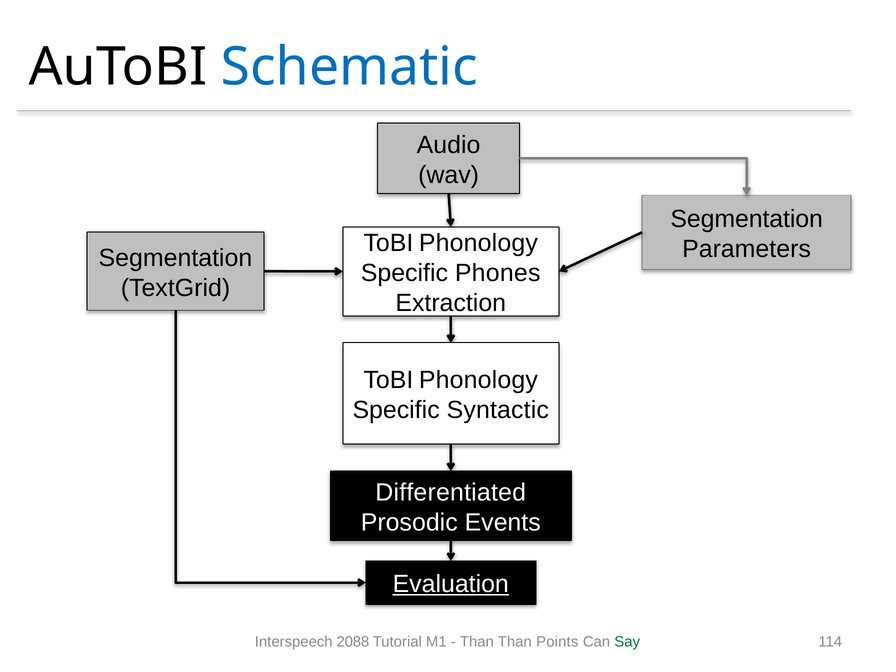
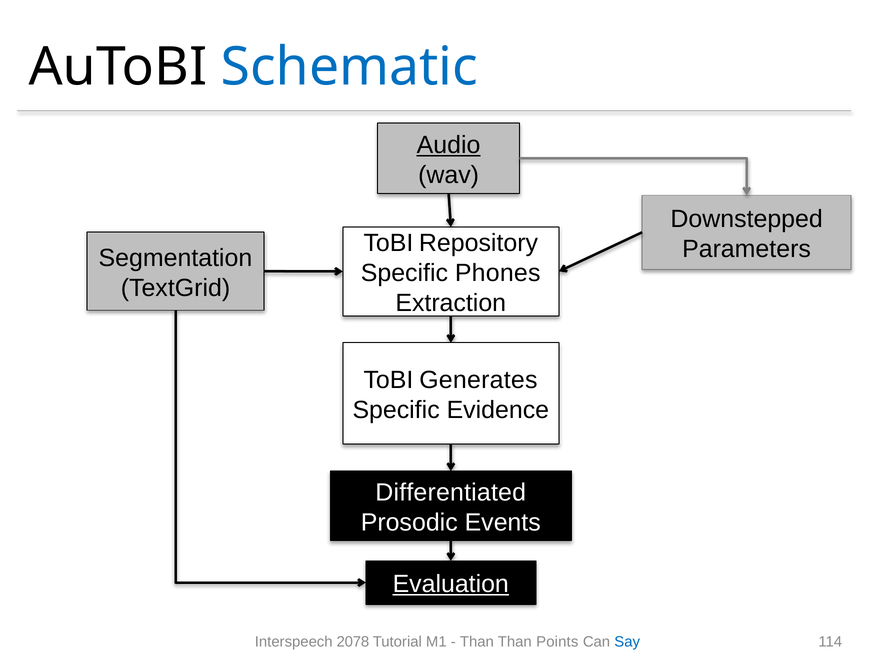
Audio underline: none -> present
Segmentation at (747, 219): Segmentation -> Downstepped
Phonology at (478, 243): Phonology -> Repository
Phonology at (478, 380): Phonology -> Generates
Syntactic: Syntactic -> Evidence
2088: 2088 -> 2078
Say colour: green -> blue
